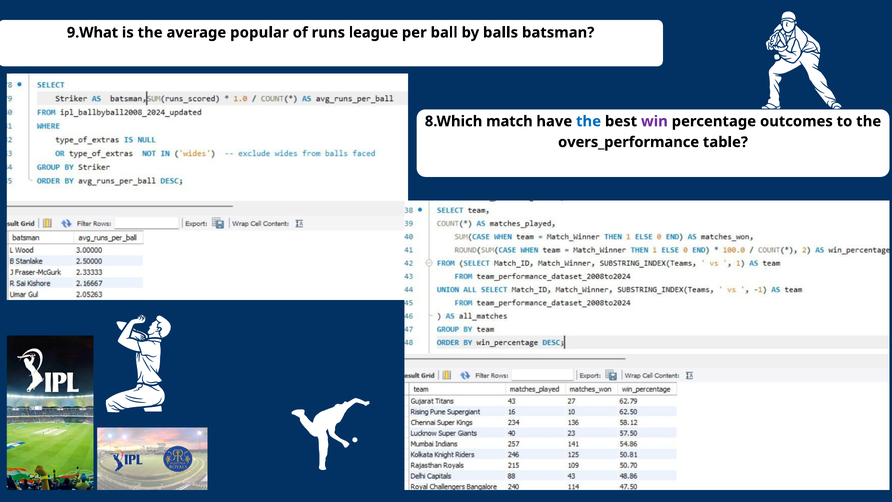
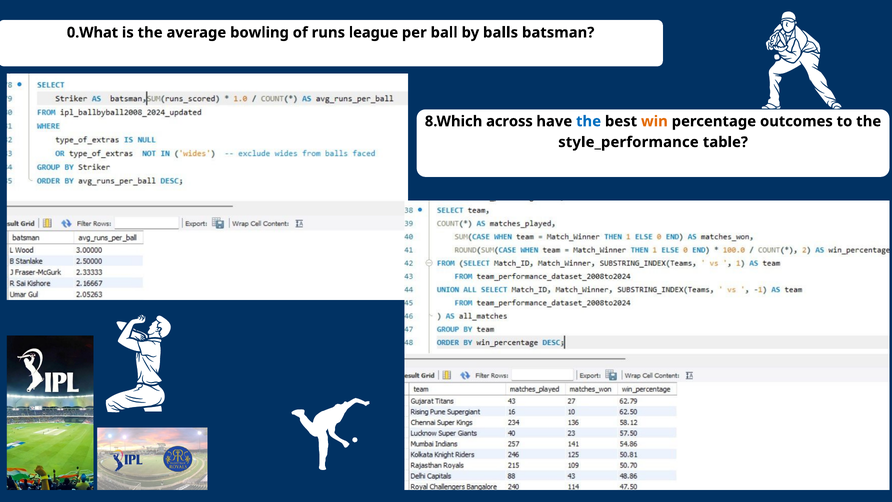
9.What: 9.What -> 0.What
popular: popular -> bowling
match: match -> across
win colour: purple -> orange
overs_performance: overs_performance -> style_performance
